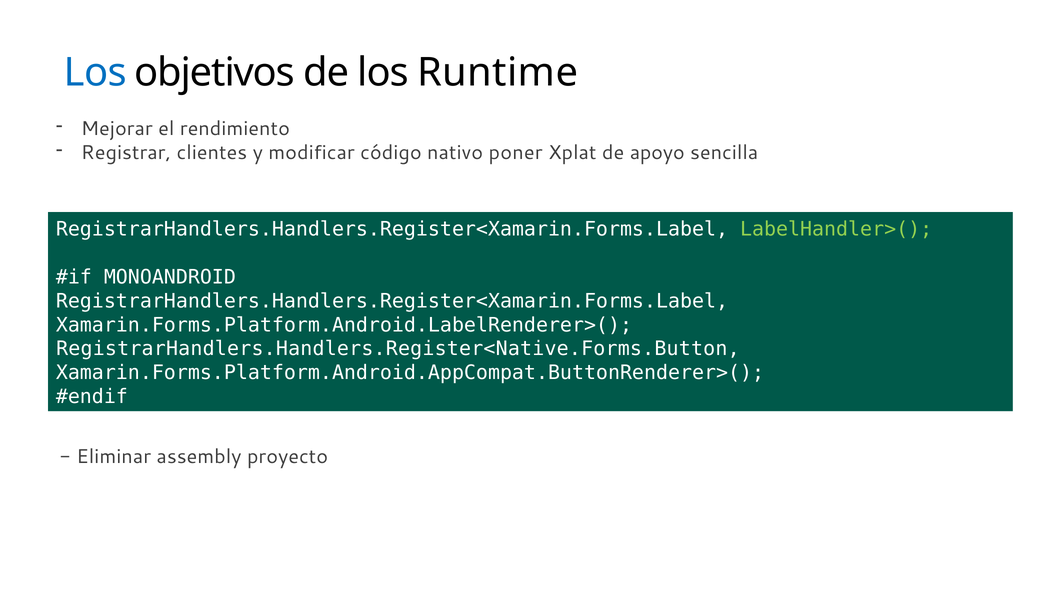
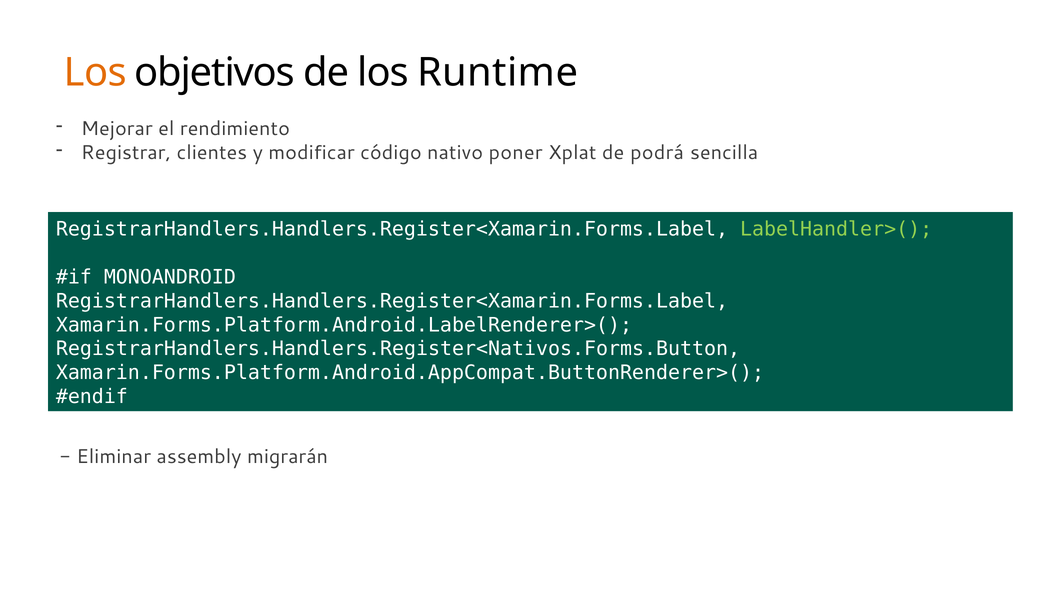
Los at (95, 73) colour: blue -> orange
apoyo: apoyo -> podrá
RegistrarHandlers.Handlers.Register<Native.Forms.Button: RegistrarHandlers.Handlers.Register<Native.Forms.Button -> RegistrarHandlers.Handlers.Register<Nativos.Forms.Button
proyecto: proyecto -> migrarán
